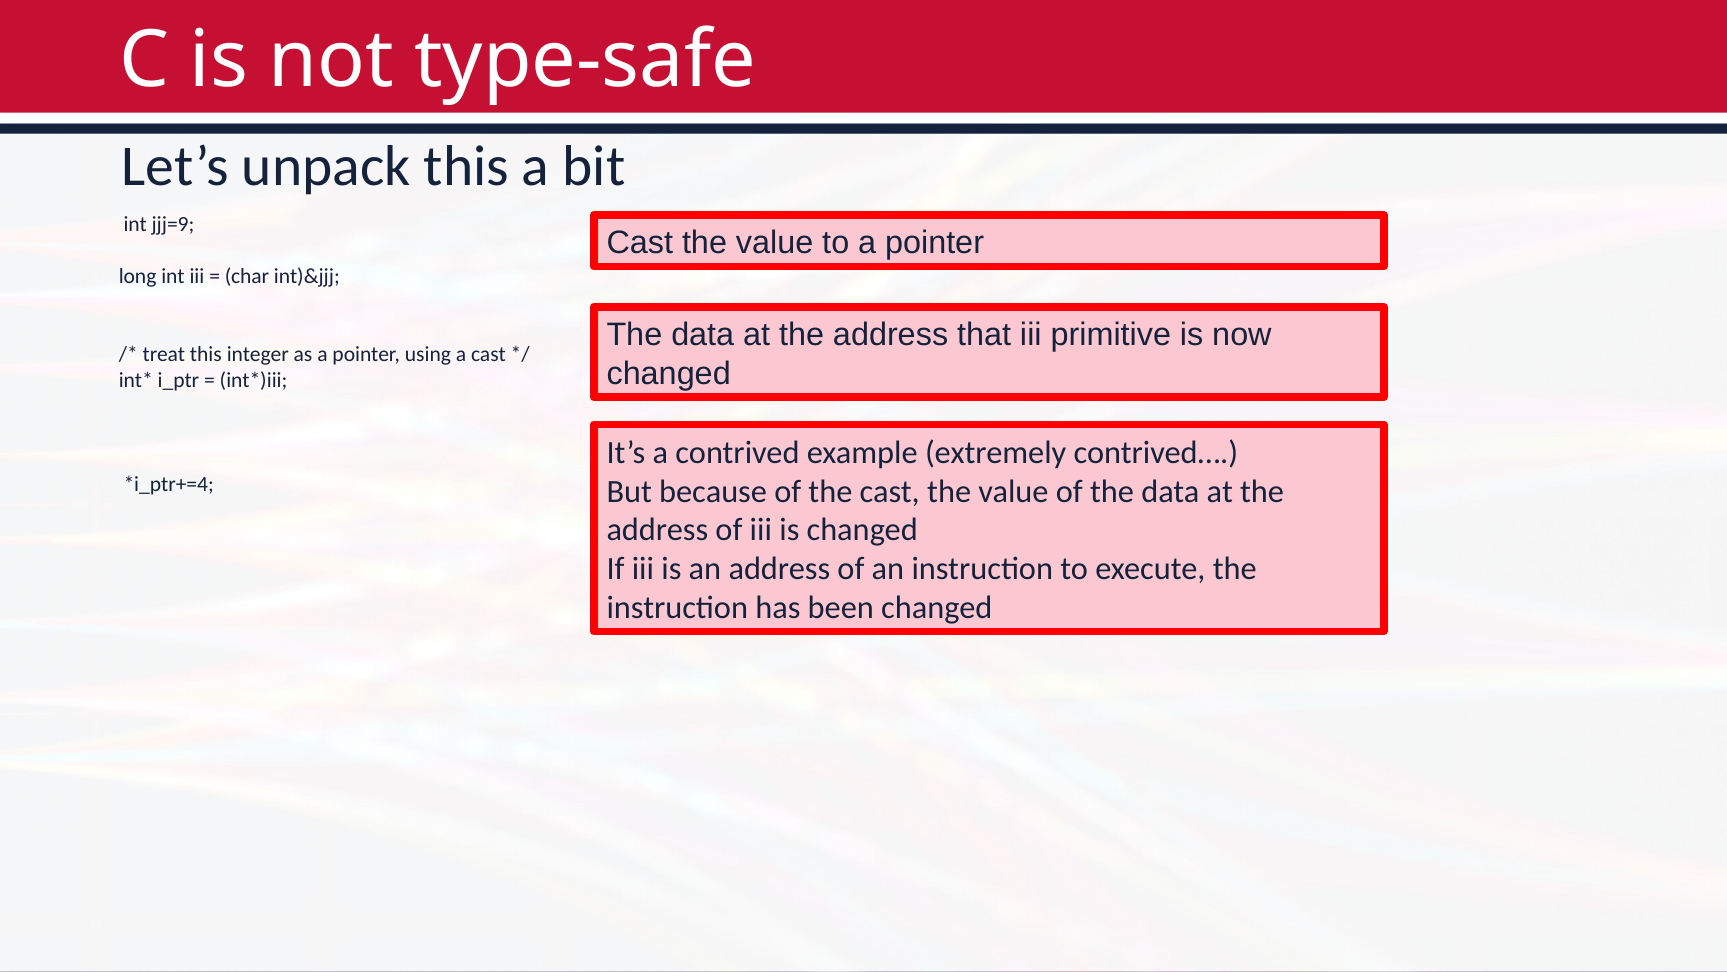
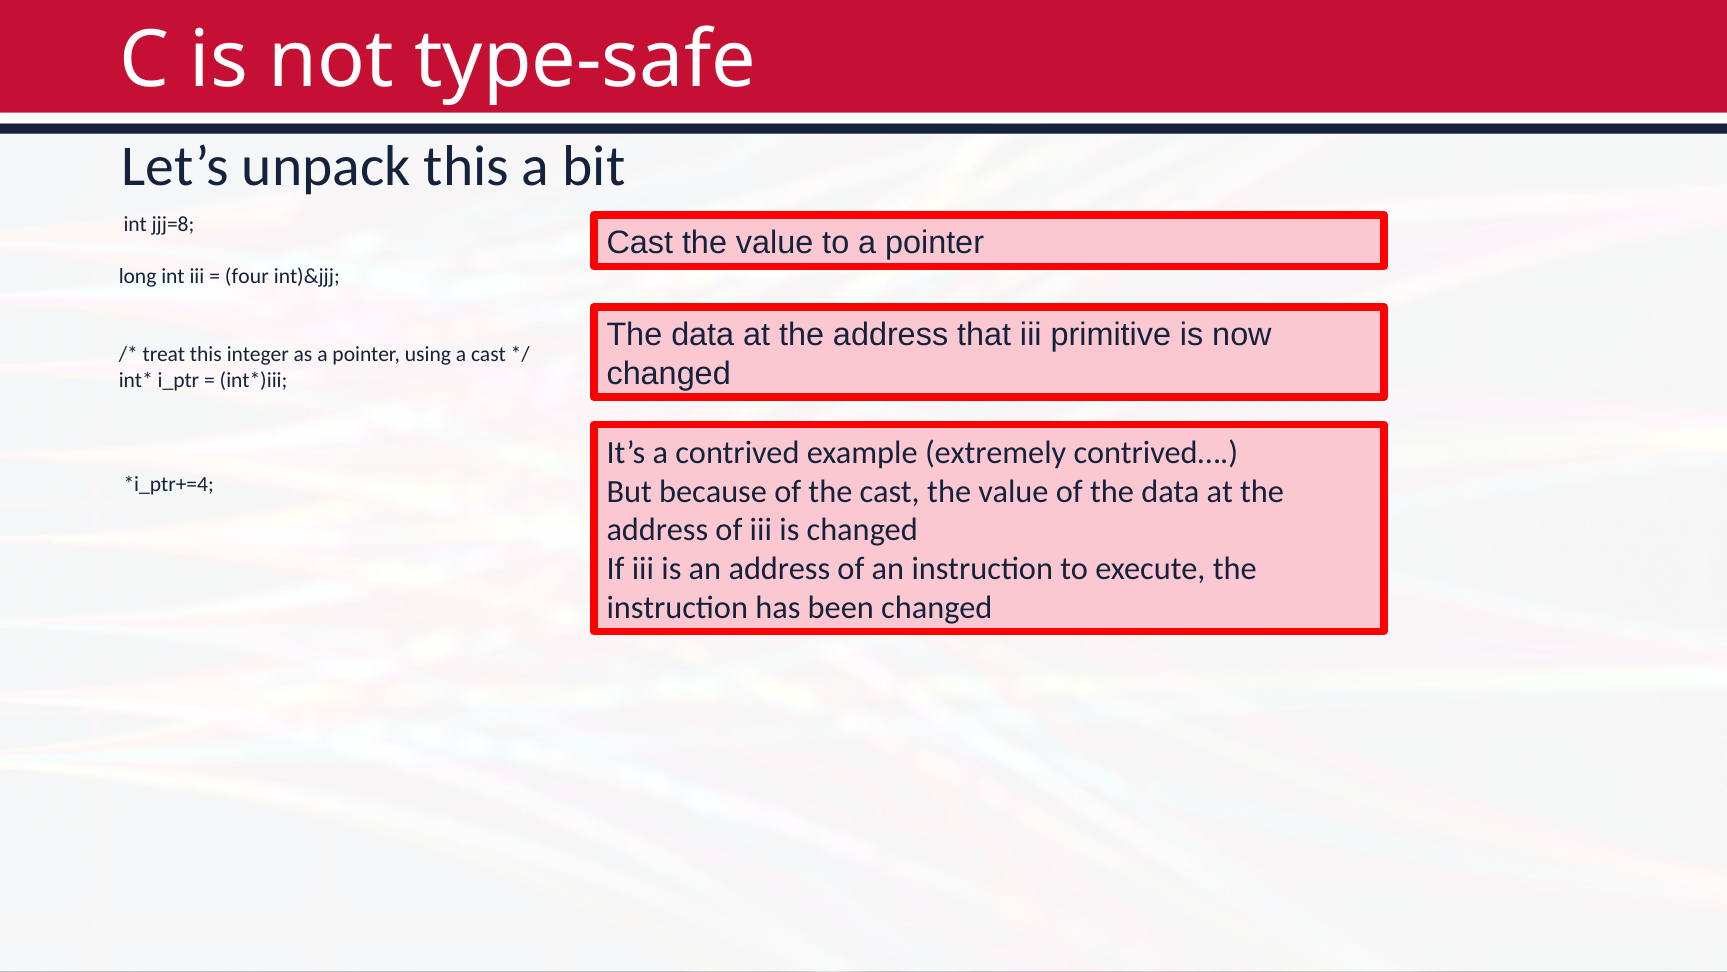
jjj=9: jjj=9 -> jjj=8
char: char -> four
